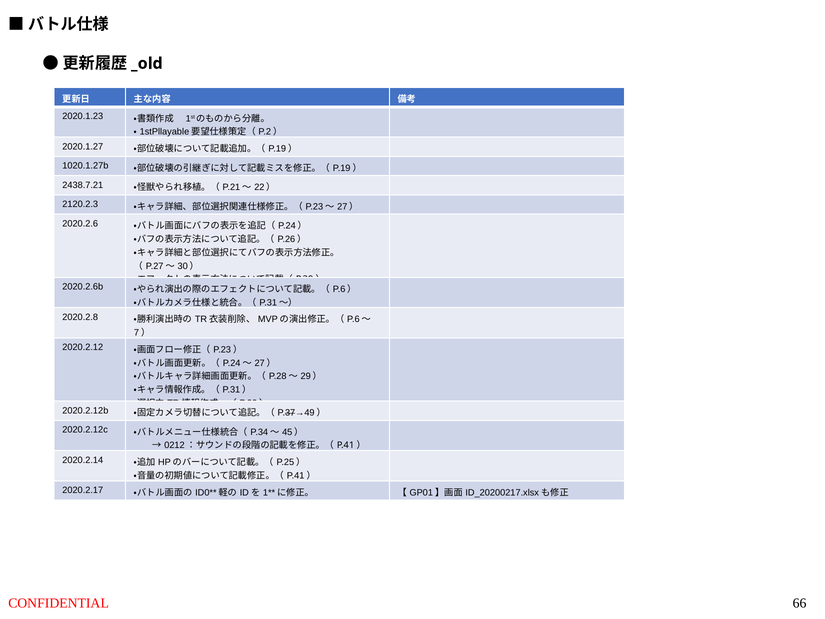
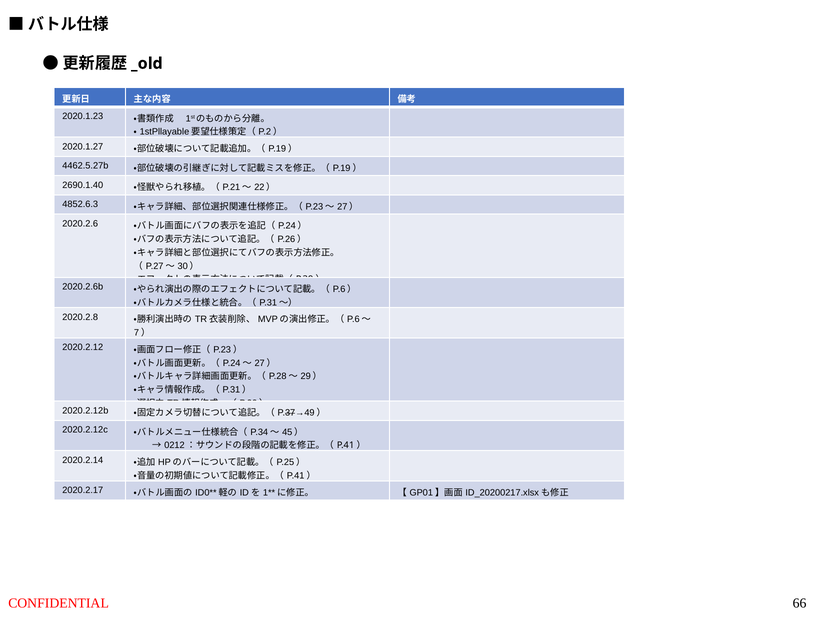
1020.1.27b: 1020.1.27b -> 4462.5.27b
2438.7.21: 2438.7.21 -> 2690.1.40
2120.2.3: 2120.2.3 -> 4852.6.3
